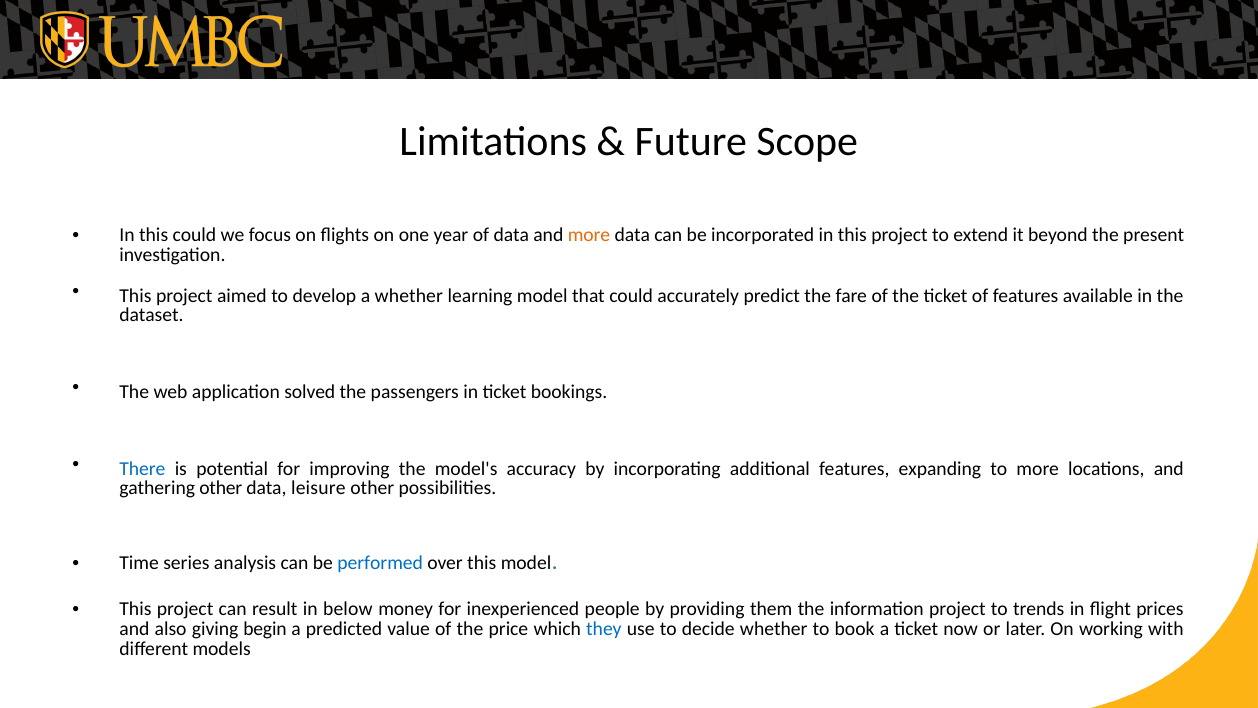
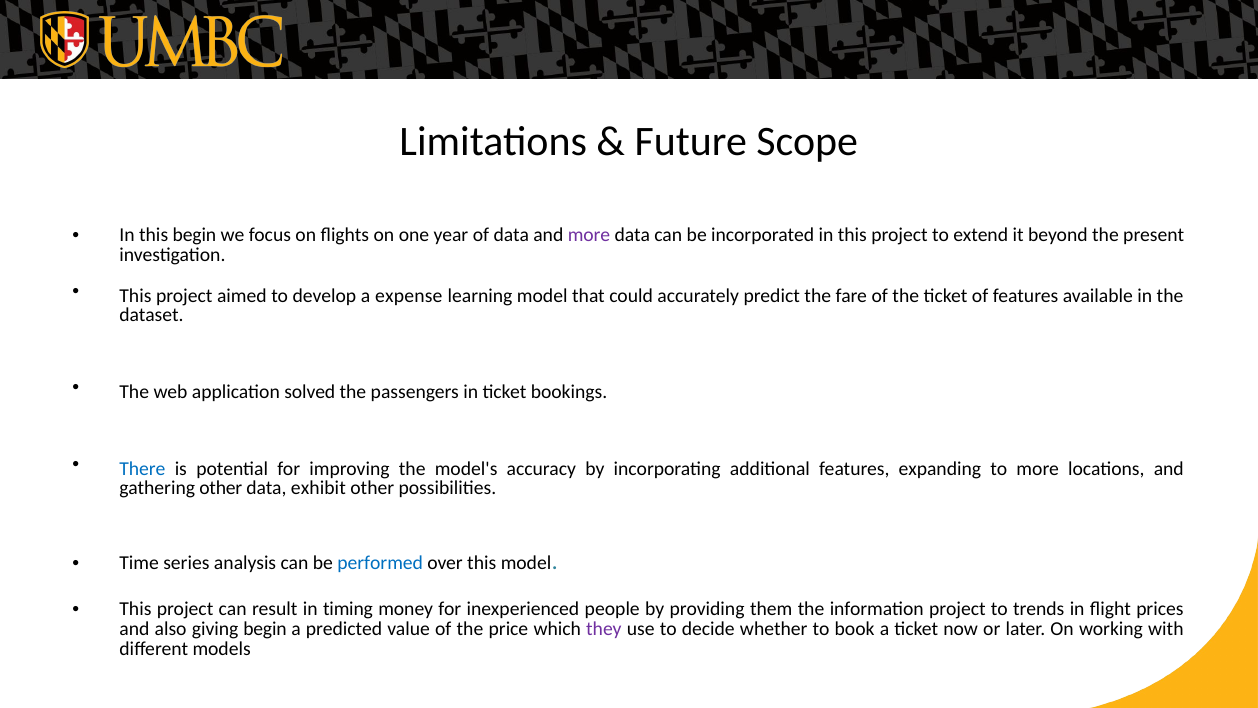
this could: could -> begin
more at (589, 235) colour: orange -> purple
a whether: whether -> expense
leisure: leisure -> exhibit
below: below -> timing
they colour: blue -> purple
